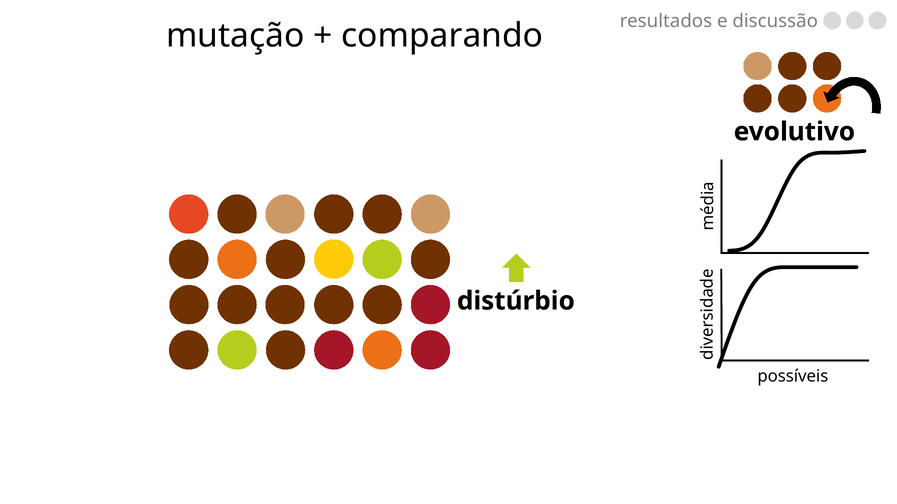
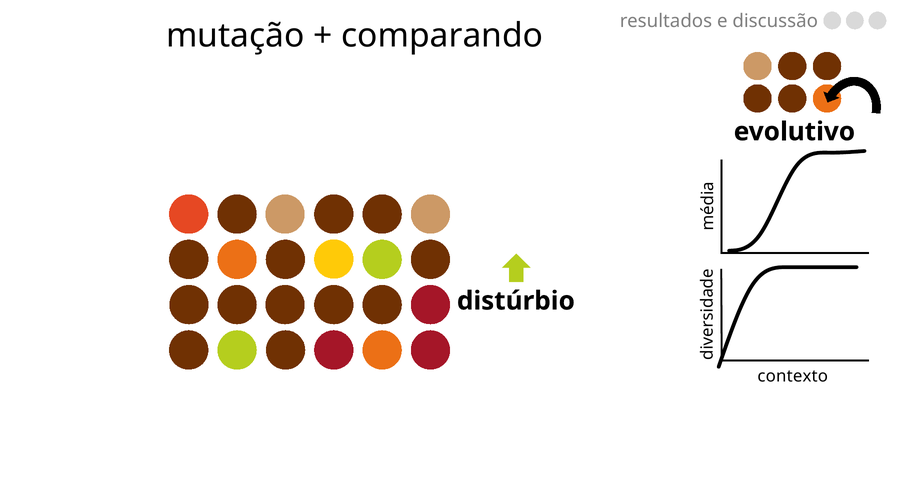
possíveis: possíveis -> contexto
